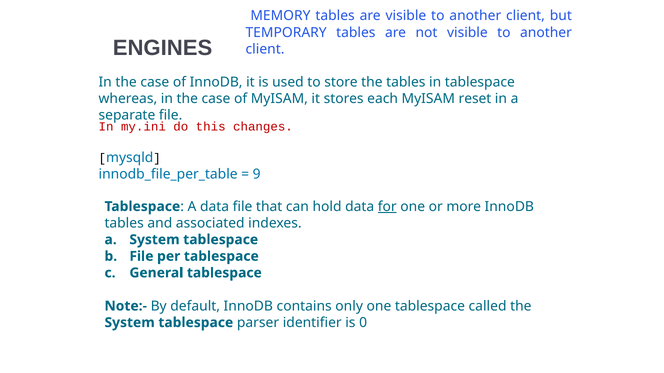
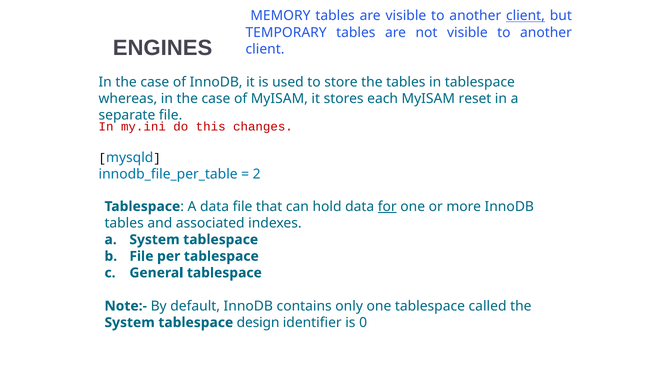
client at (525, 16) underline: none -> present
9: 9 -> 2
parser: parser -> design
